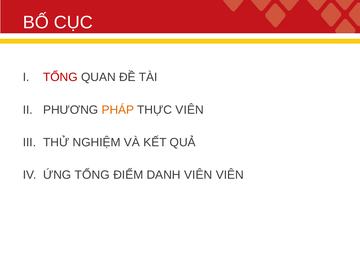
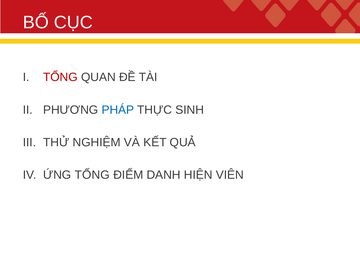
PHÁP colour: orange -> blue
THỰC VIÊN: VIÊN -> SINH
DANH VIÊN: VIÊN -> HIỆN
